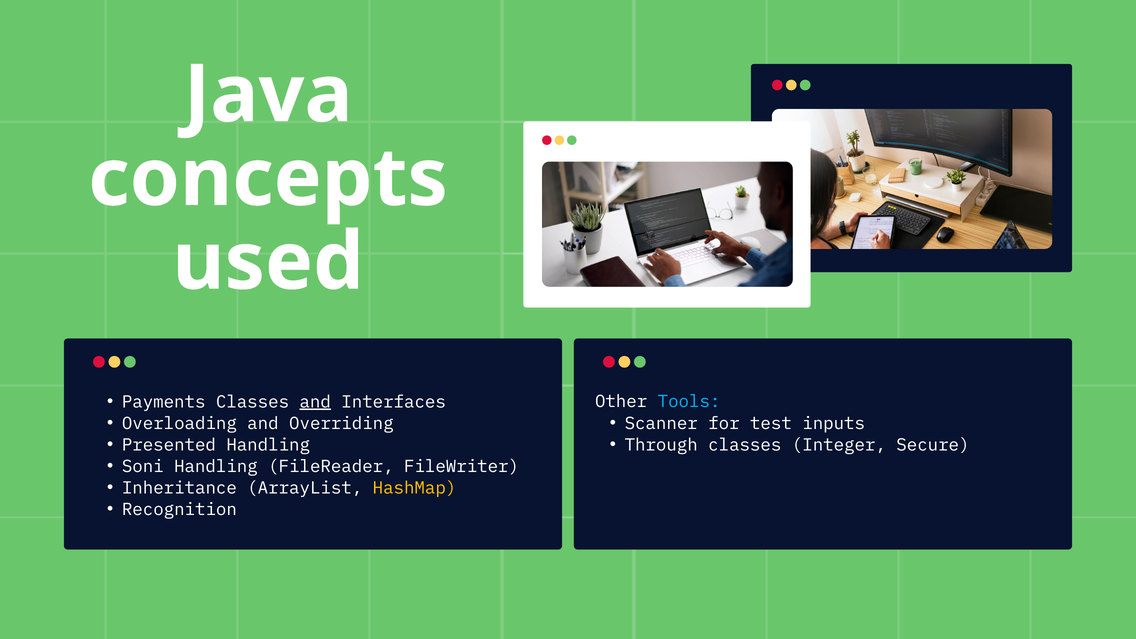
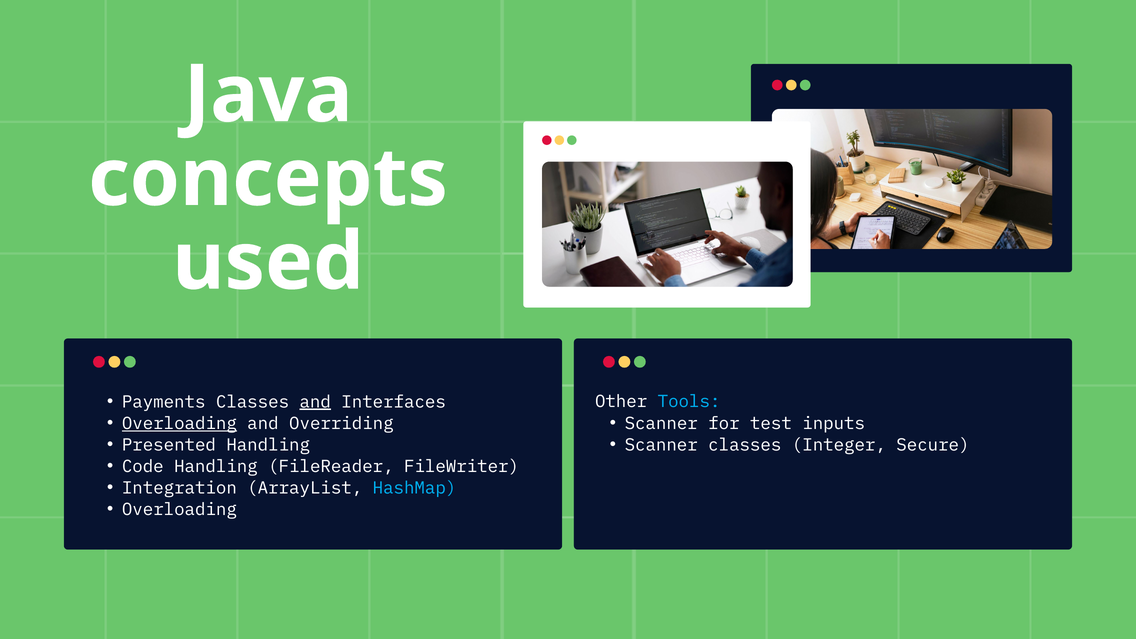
Overloading at (179, 423) underline: none -> present
Through at (661, 445): Through -> Scanner
Soni: Soni -> Code
Inheritance: Inheritance -> Integration
HashMap colour: yellow -> light blue
Recognition at (179, 510): Recognition -> Overloading
